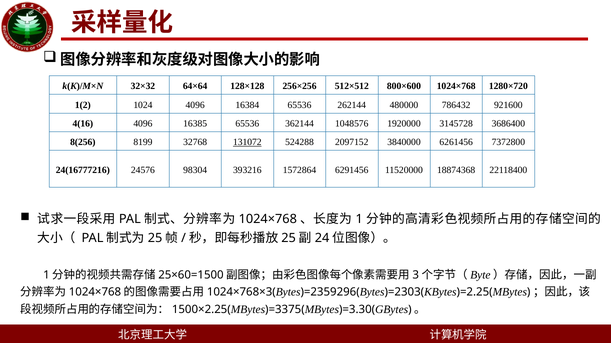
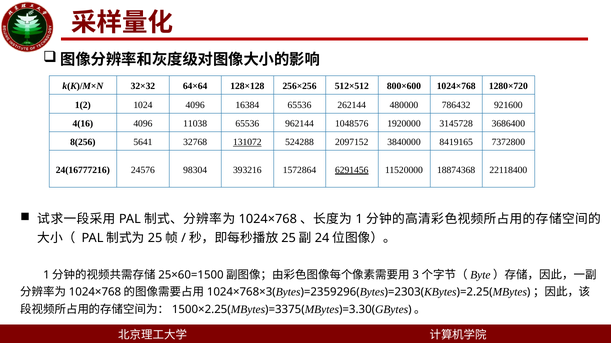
16385: 16385 -> 11038
362144: 362144 -> 962144
8199: 8199 -> 5641
6261456: 6261456 -> 8419165
6291456 underline: none -> present
